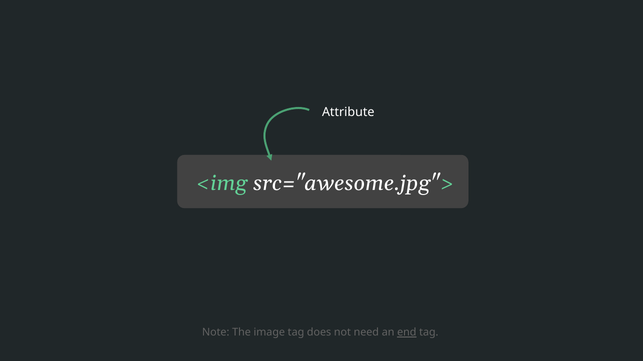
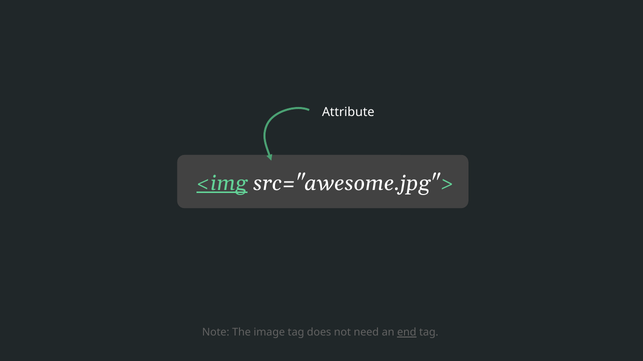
<img underline: none -> present
